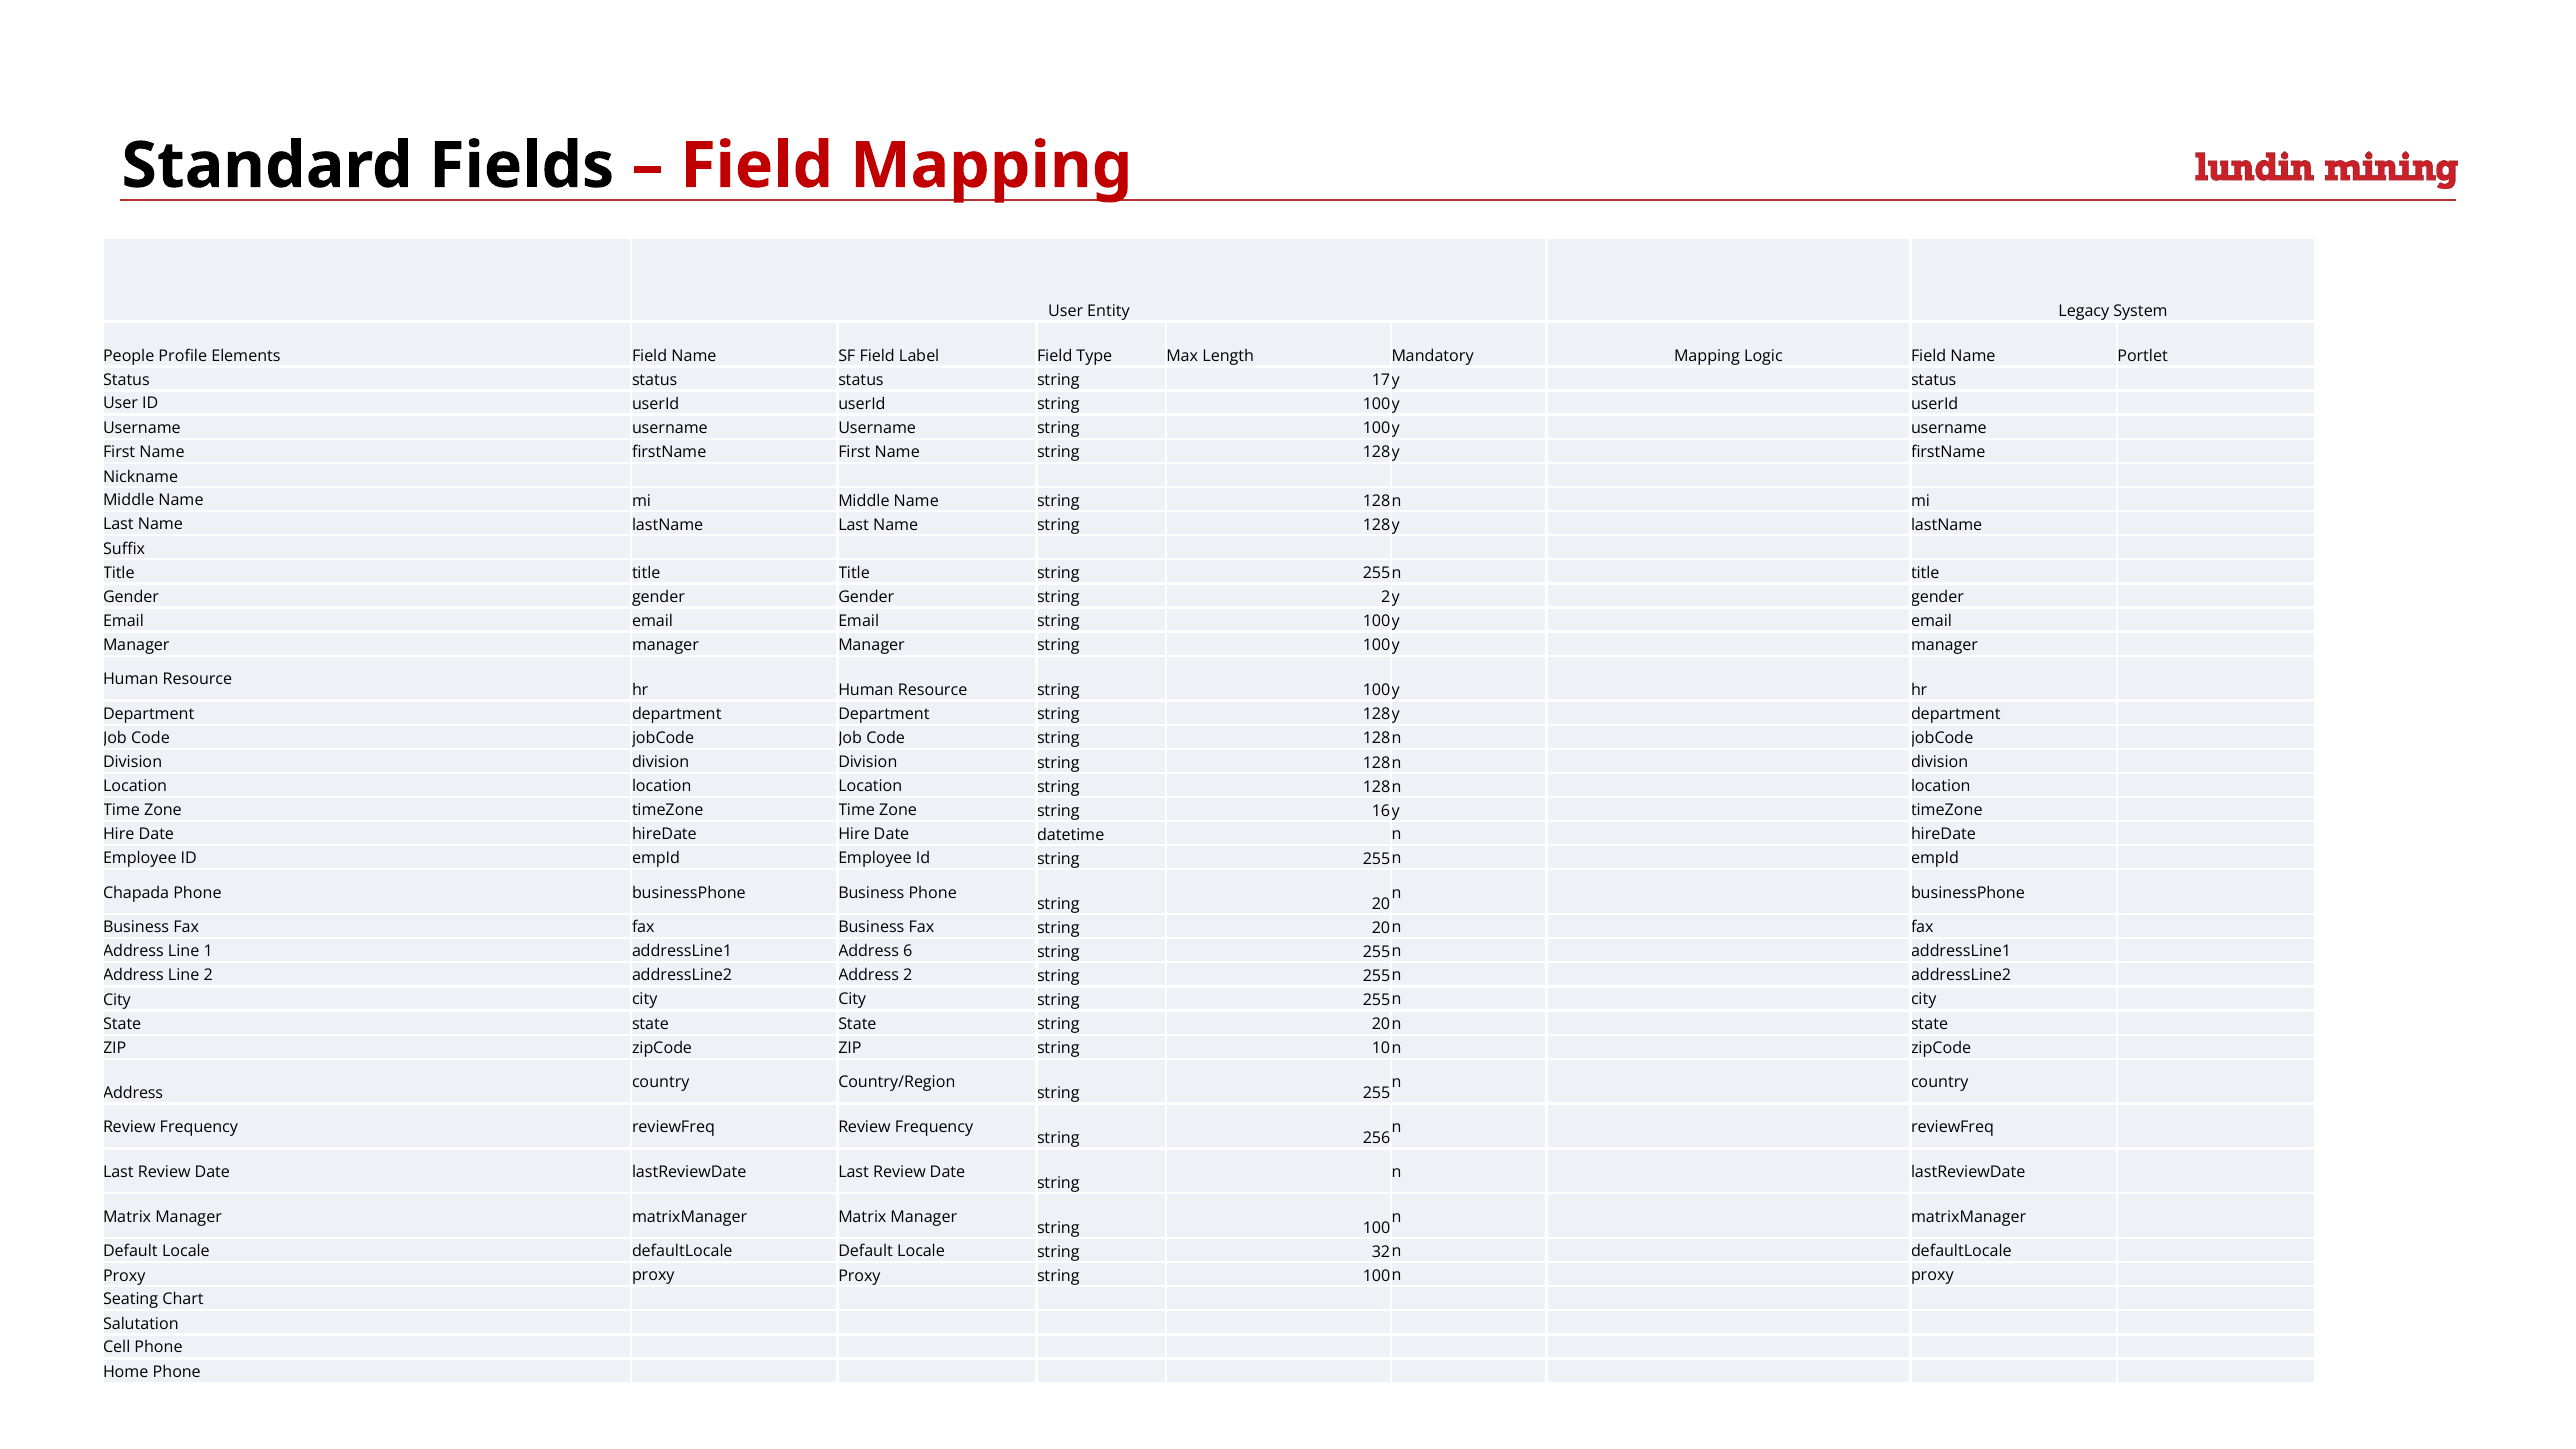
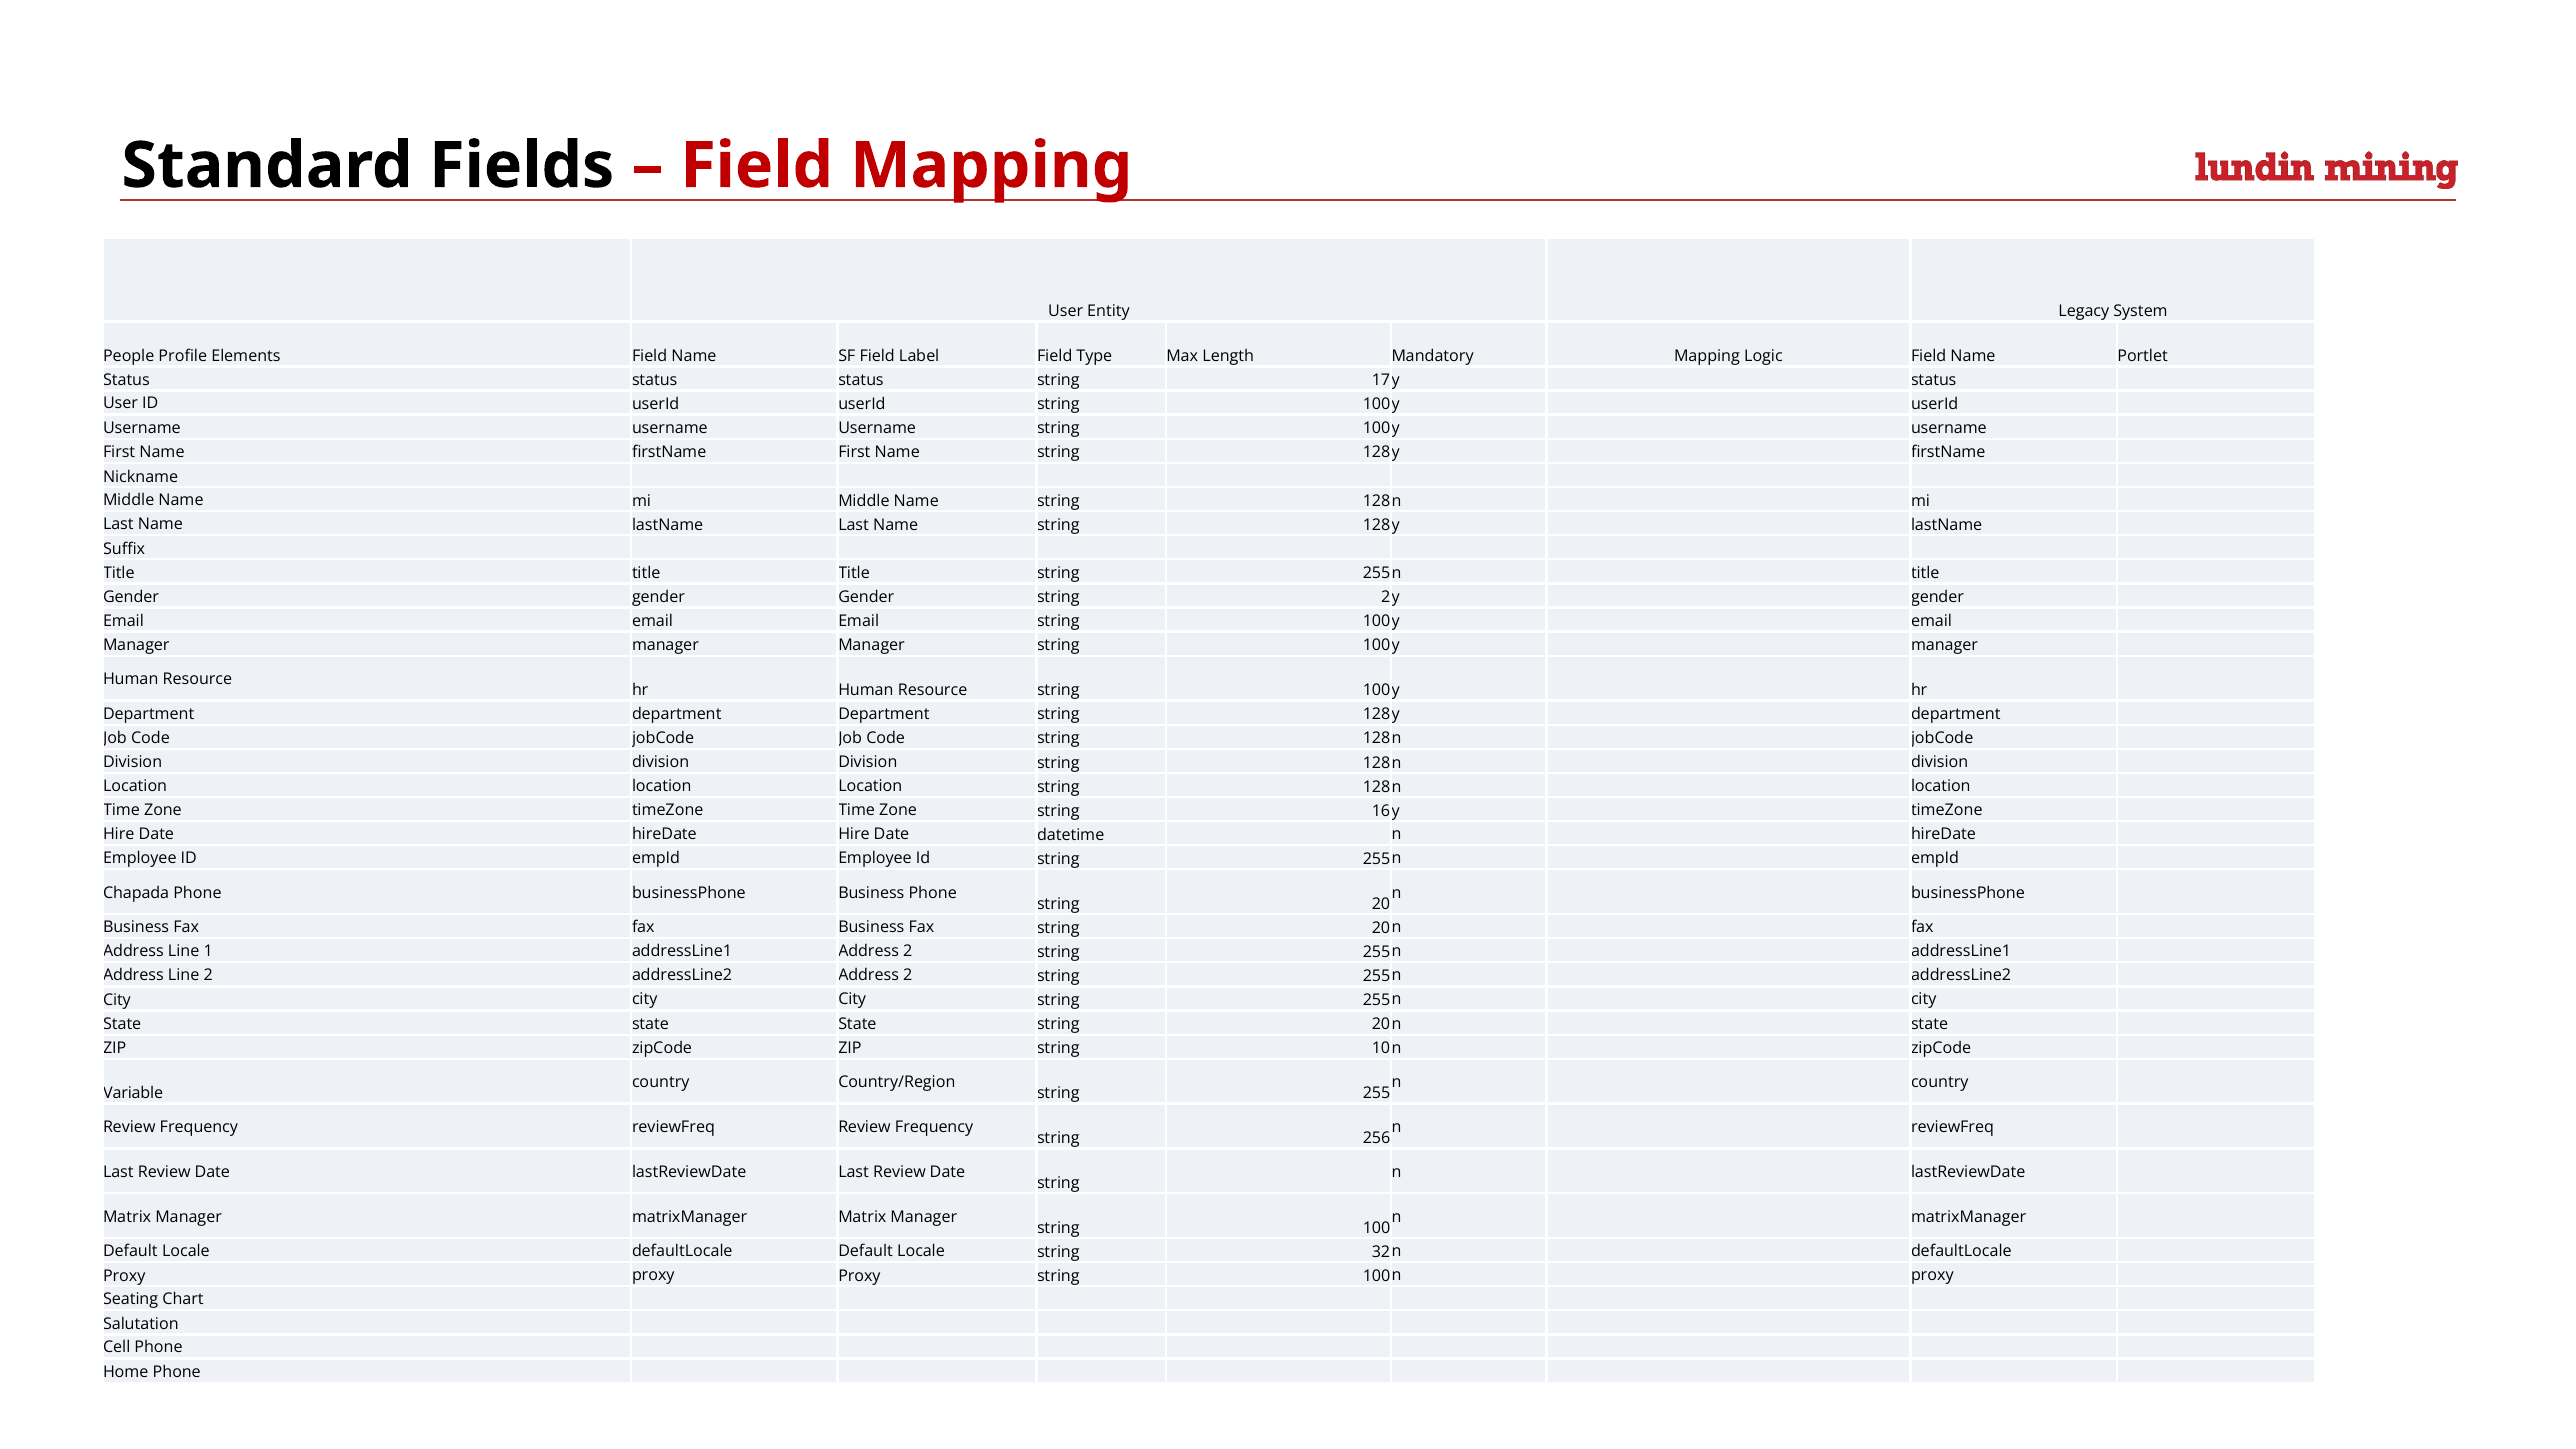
addressLine1 Address 6: 6 -> 2
Address at (133, 1093): Address -> Variable
